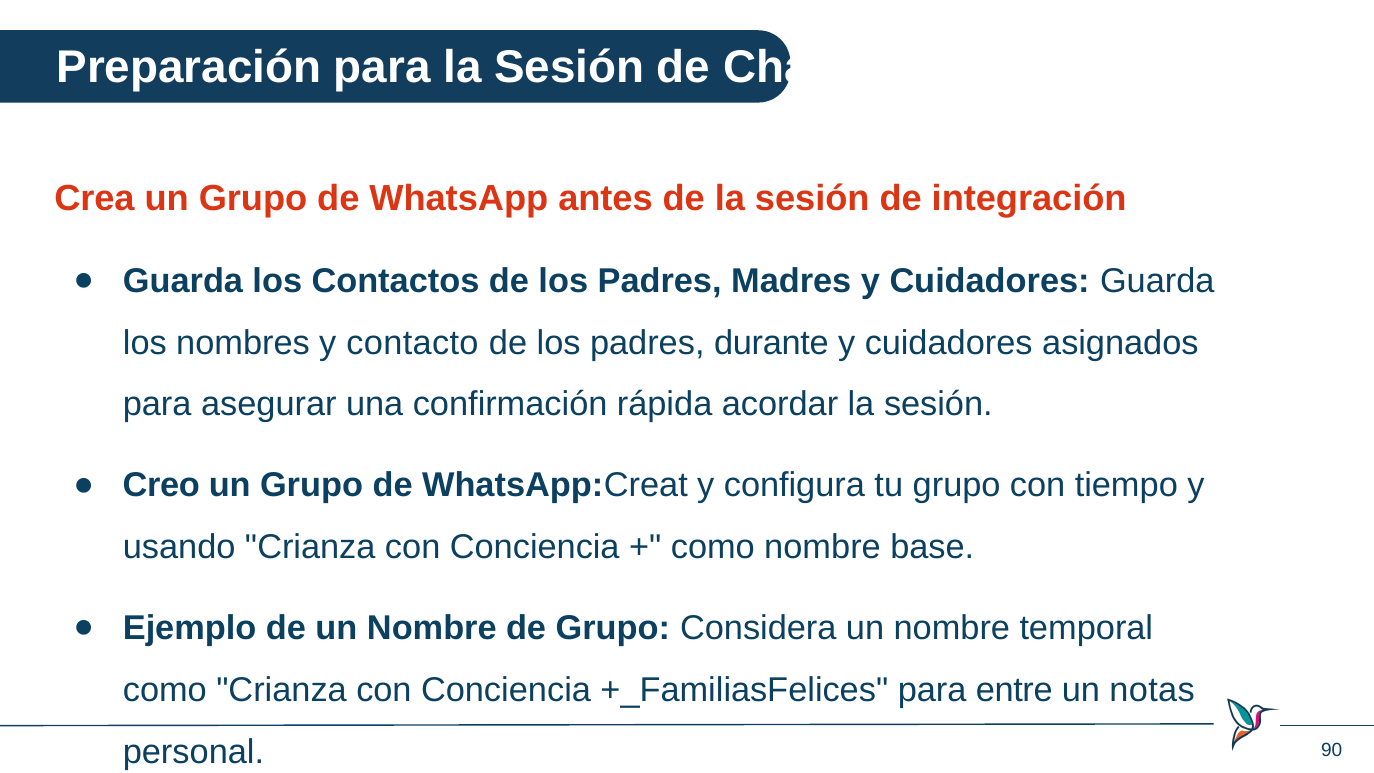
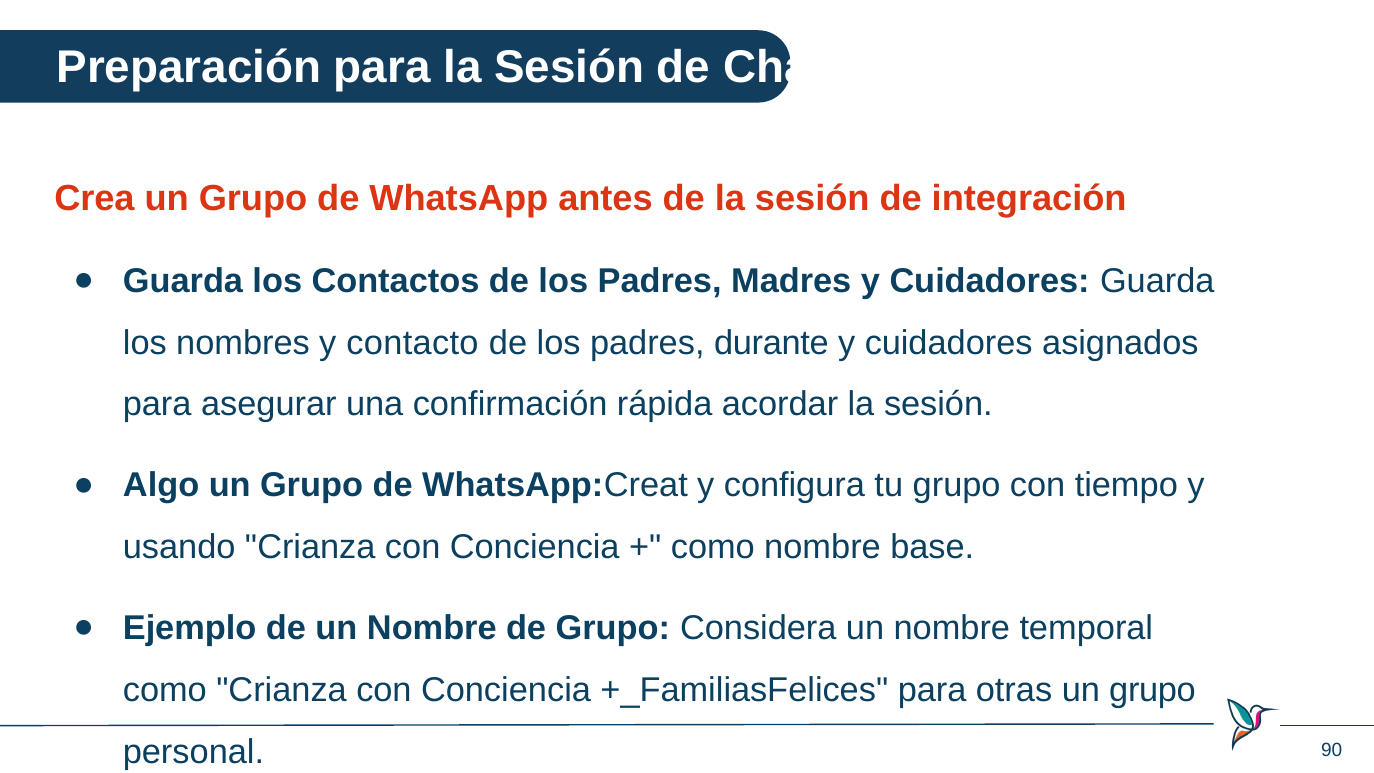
Creo: Creo -> Algo
entre: entre -> otras
notas at (1152, 690): notas -> grupo
